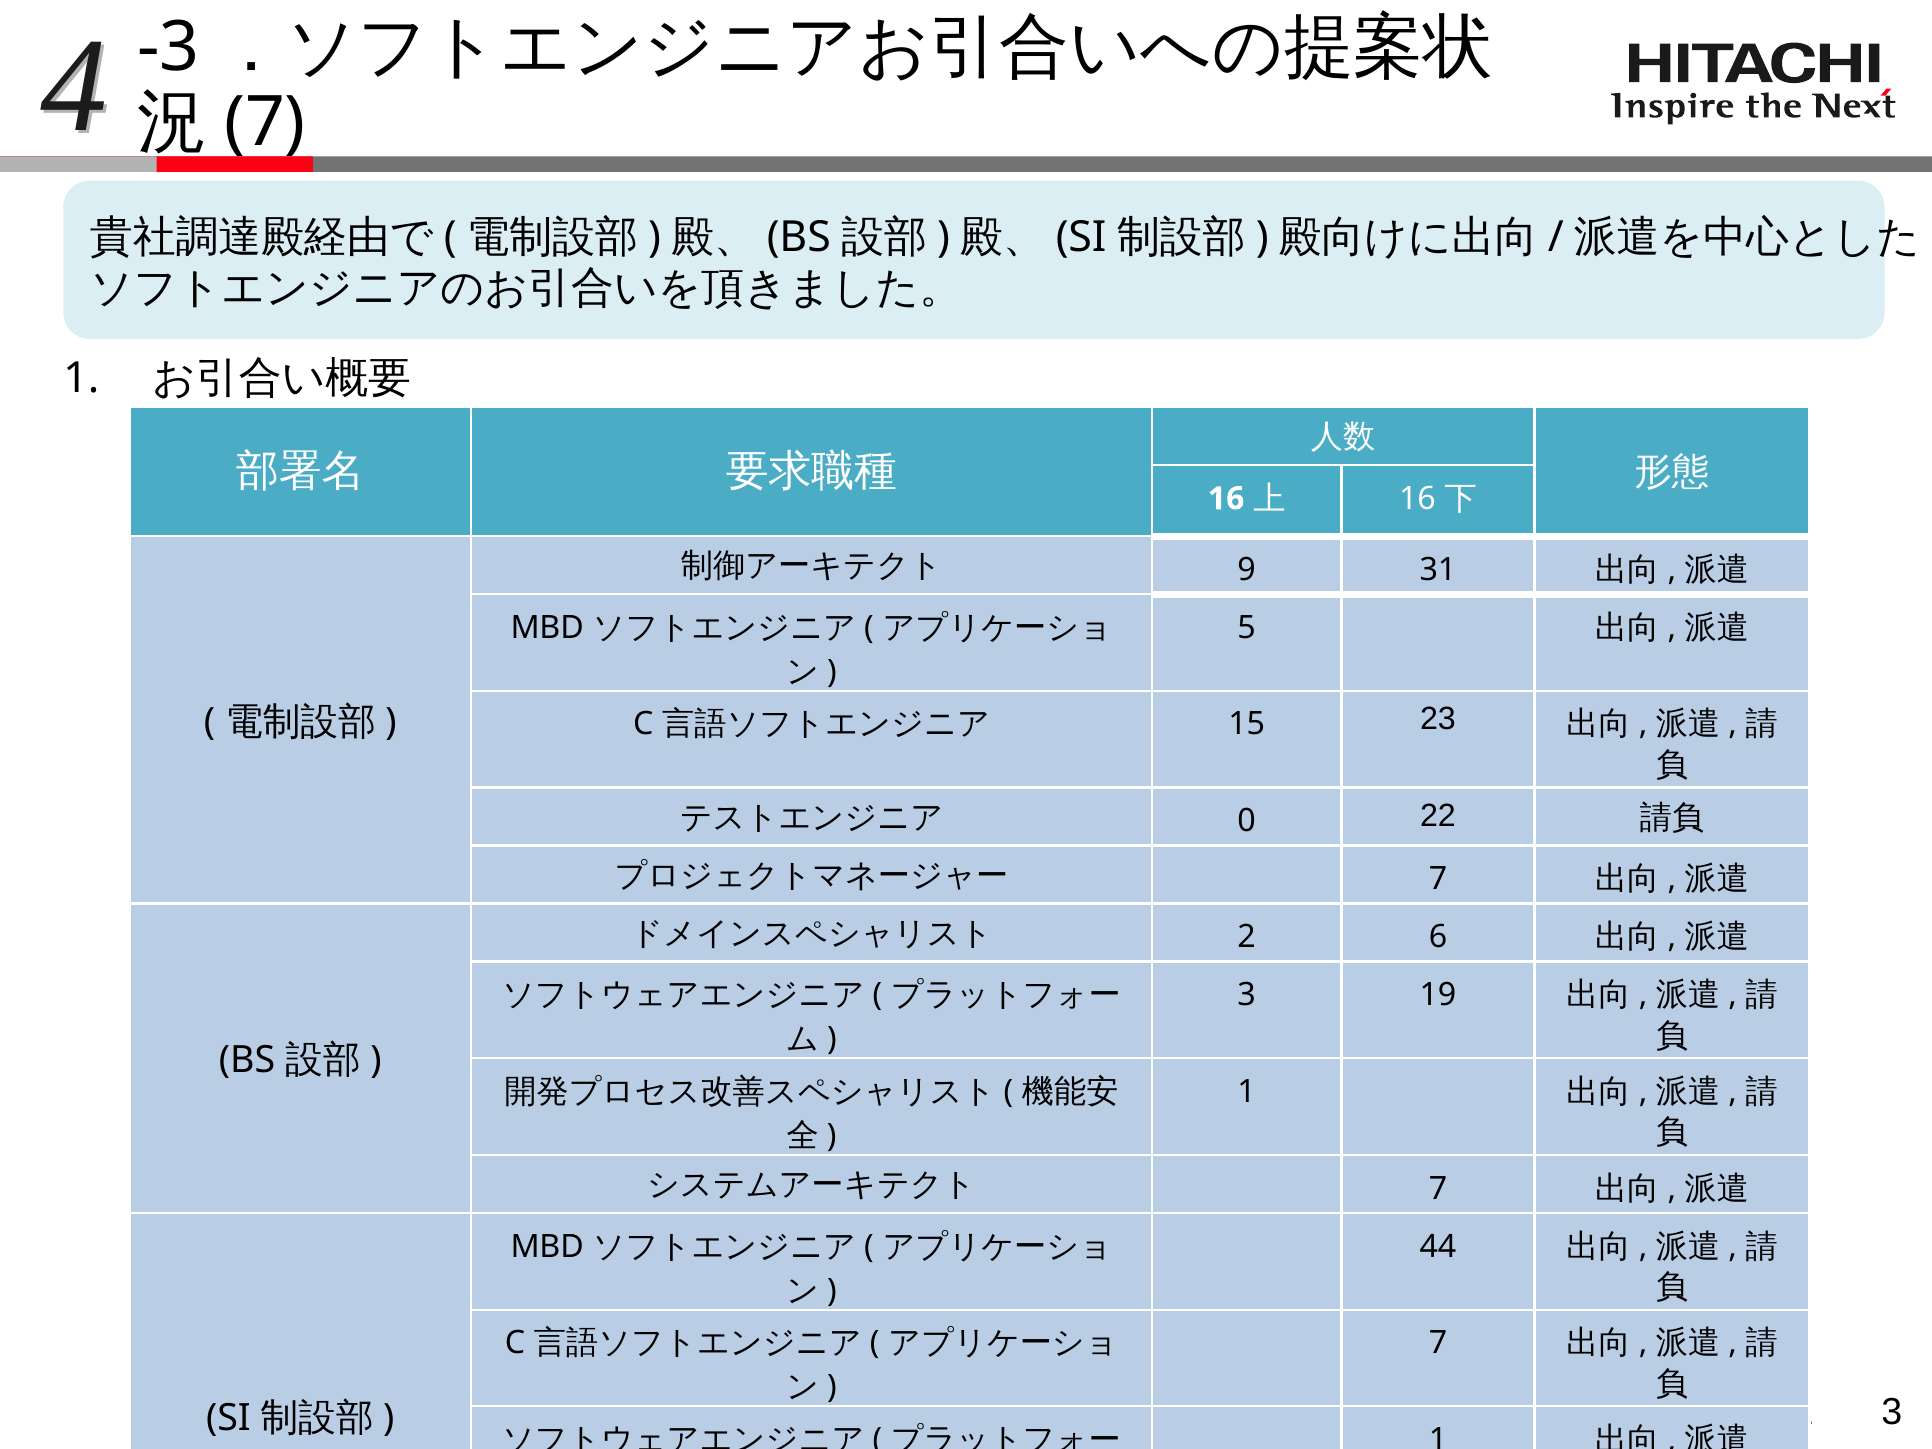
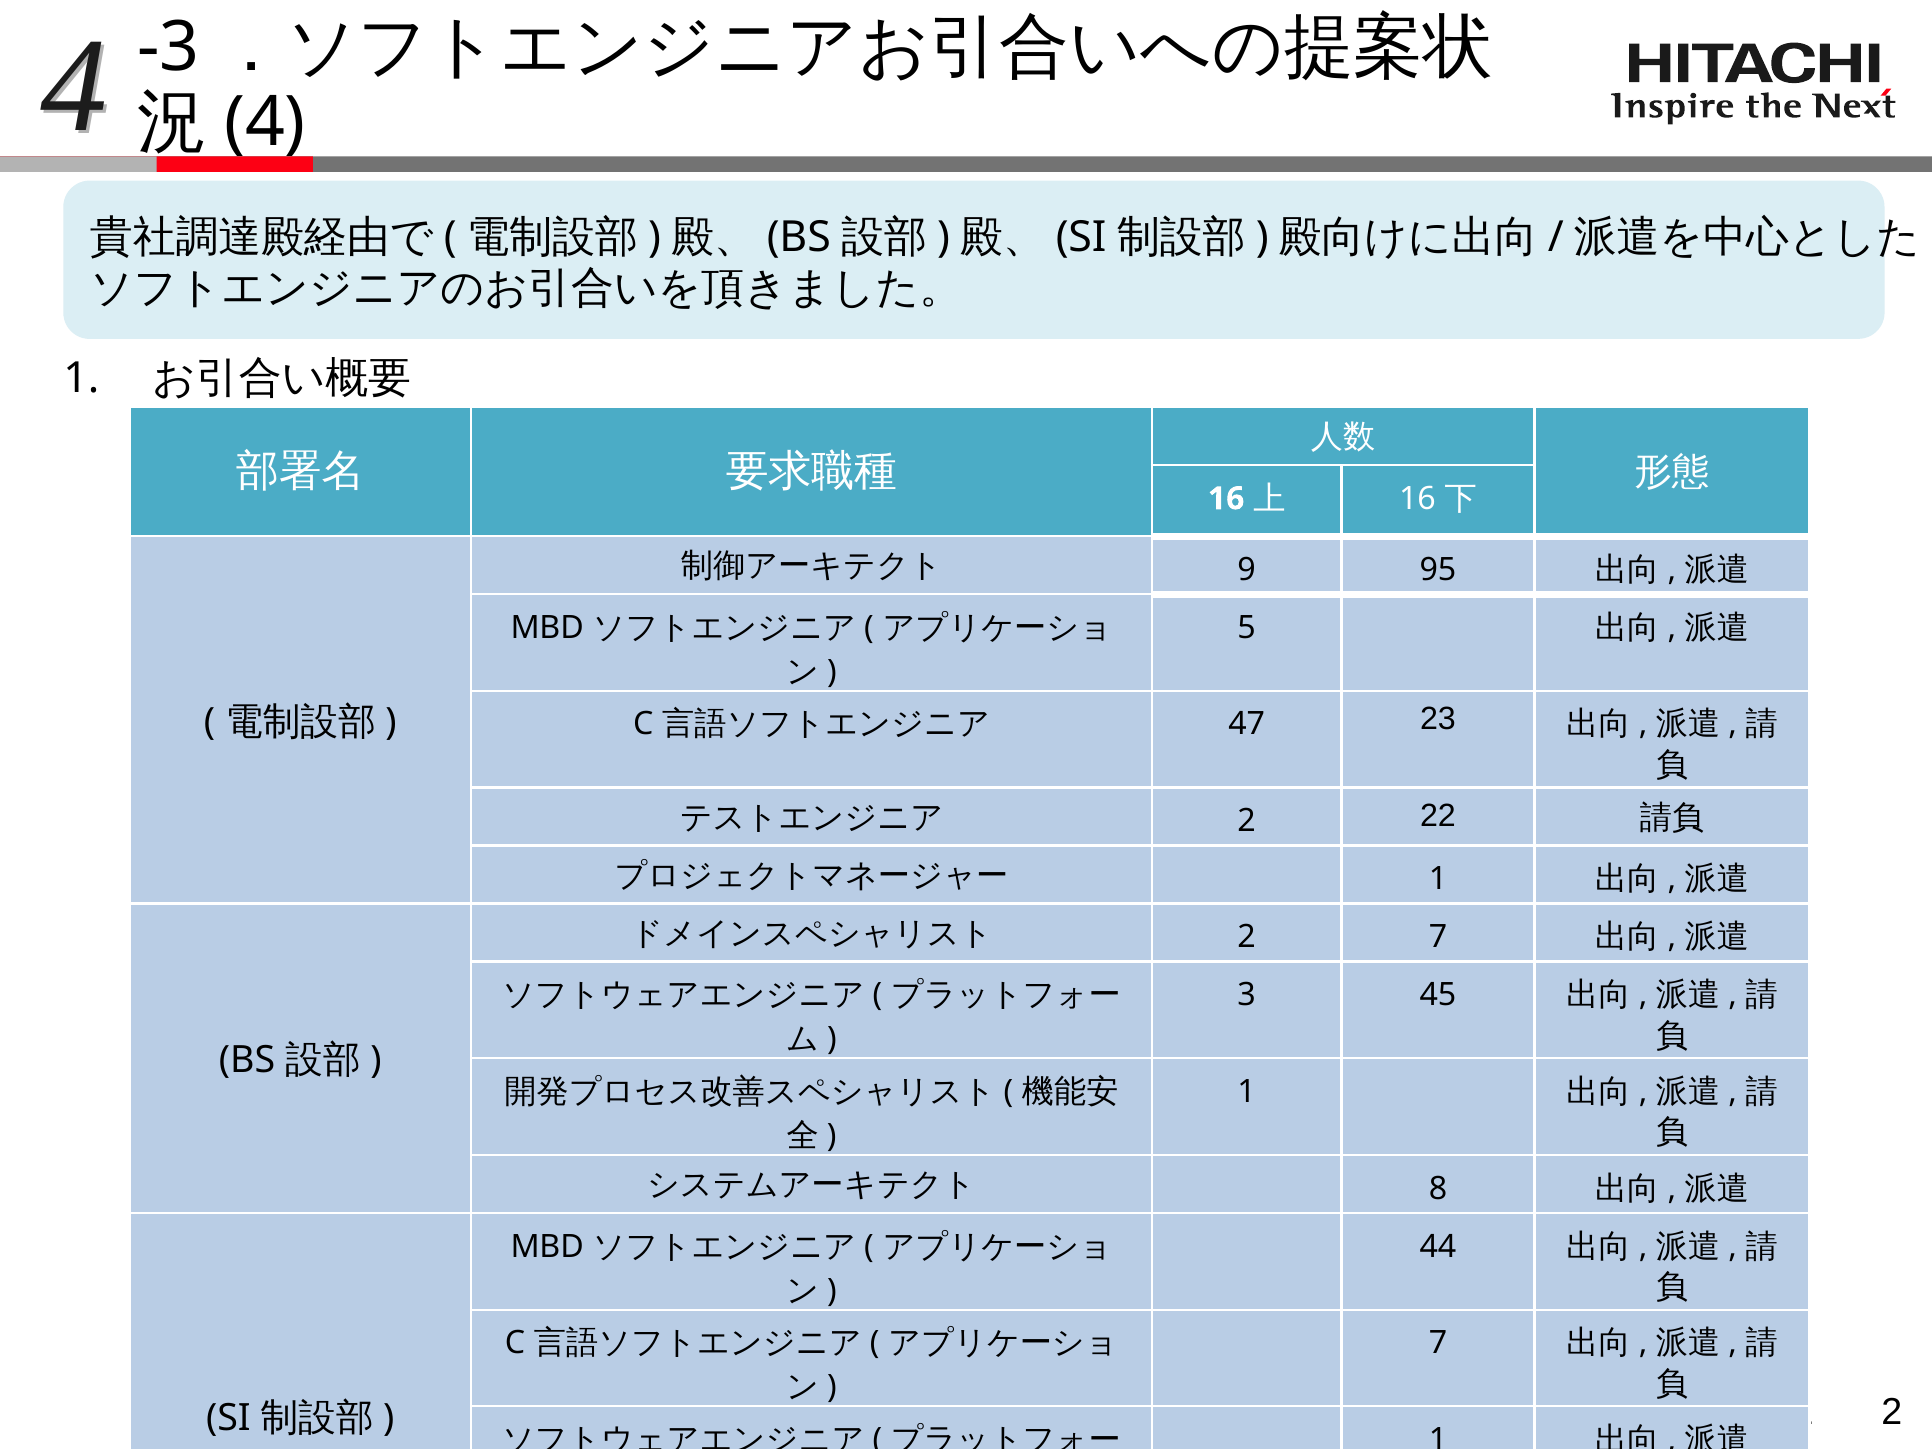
7 at (265, 123): 7 -> 4
31: 31 -> 95
15: 15 -> 47
0 at (1247, 821): 0 -> 2
7 at (1438, 879): 7 -> 1
2 6: 6 -> 7
19: 19 -> 45
7 at (1438, 1188): 7 -> 8
3 at (1892, 1412): 3 -> 2
